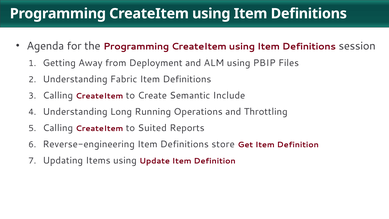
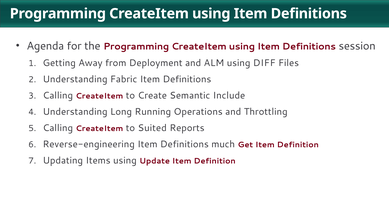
PBIP: PBIP -> DIFF
store: store -> much
